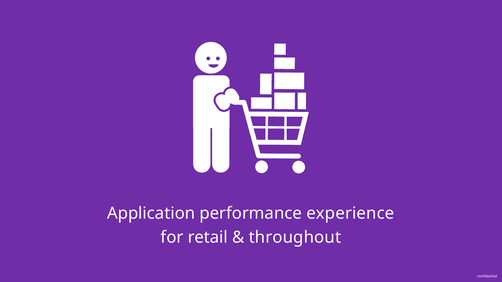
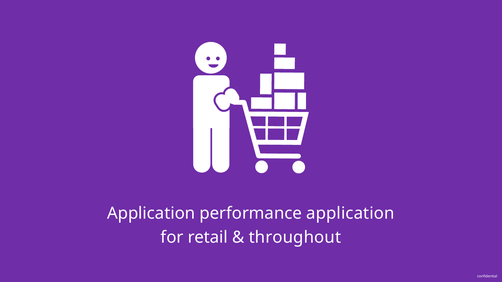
performance experience: experience -> application
